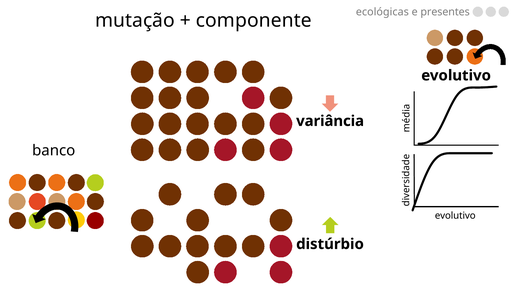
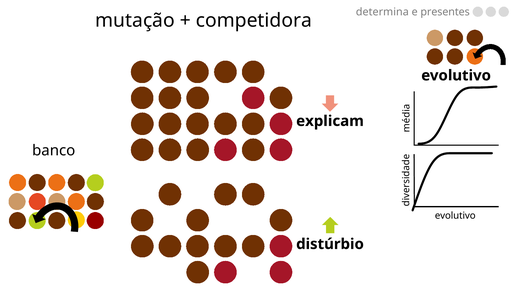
ecológicas: ecológicas -> determina
componente: componente -> competidora
variância: variância -> explicam
